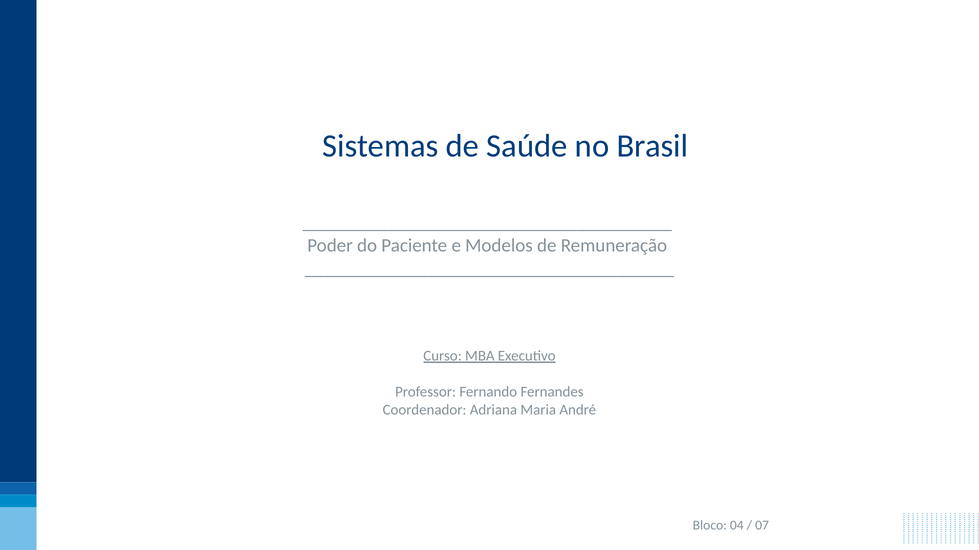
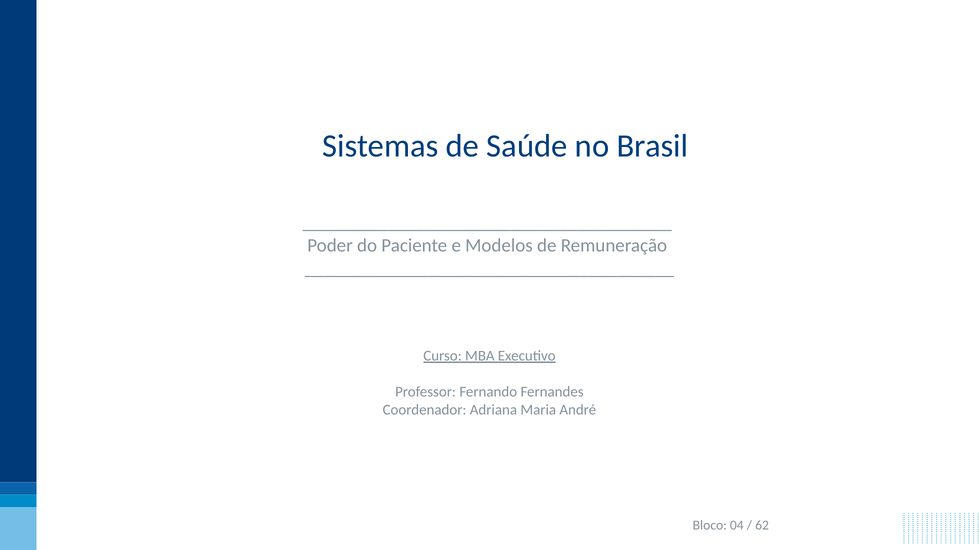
07: 07 -> 62
